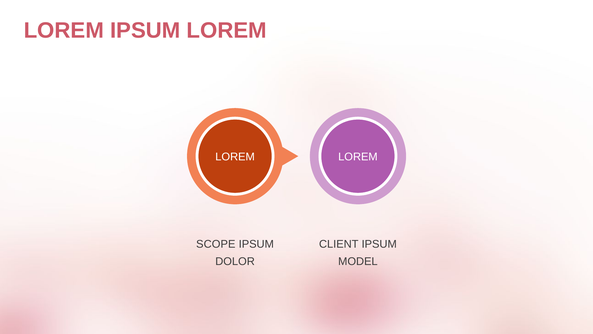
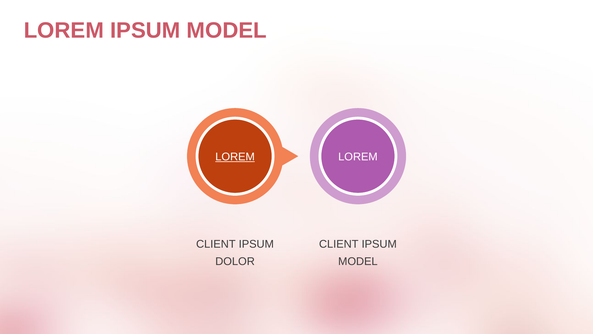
LOREM IPSUM LOREM: LOREM -> MODEL
LOREM at (235, 157) underline: none -> present
SCOPE at (216, 244): SCOPE -> CLIENT
